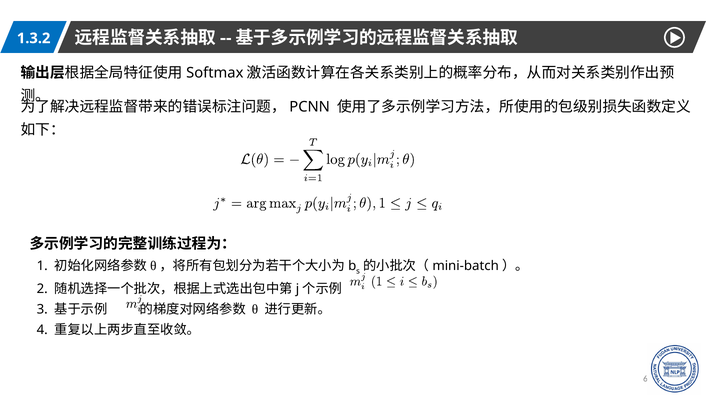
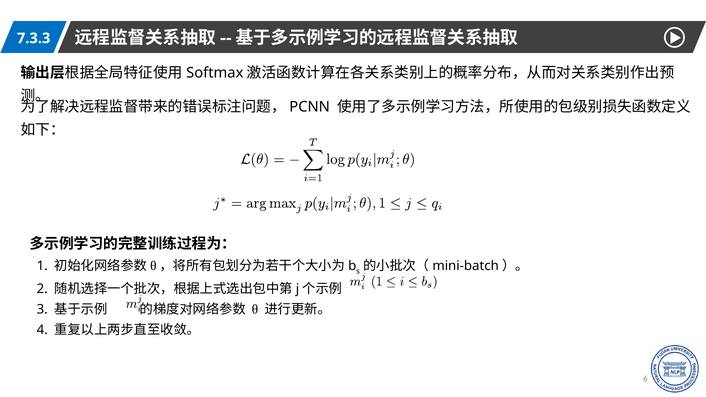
1.3.2: 1.3.2 -> 7.3.3
